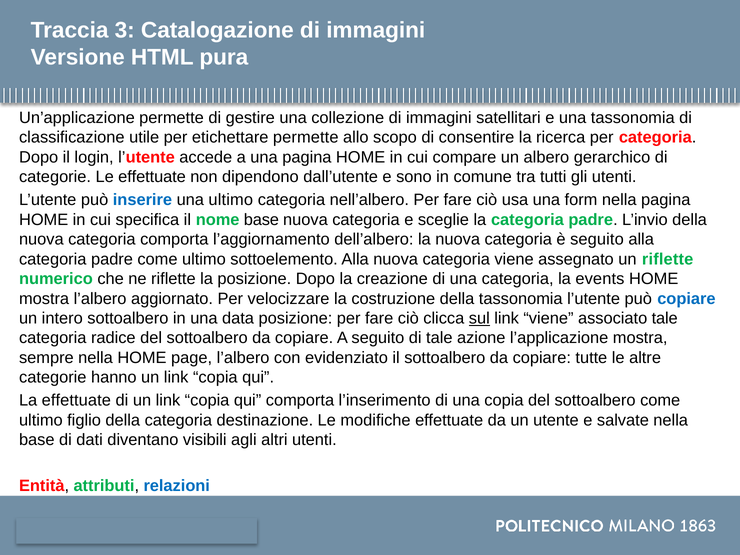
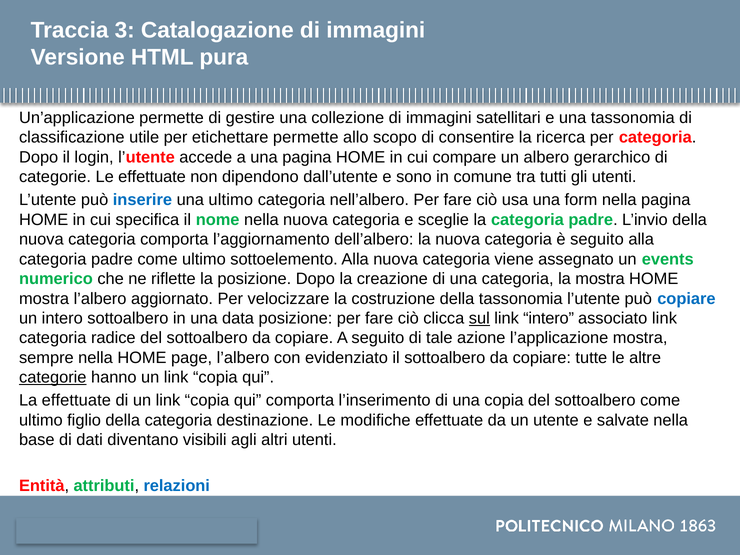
nome base: base -> nella
un riflette: riflette -> events
la events: events -> mostra
link viene: viene -> intero
associato tale: tale -> link
categorie at (53, 378) underline: none -> present
